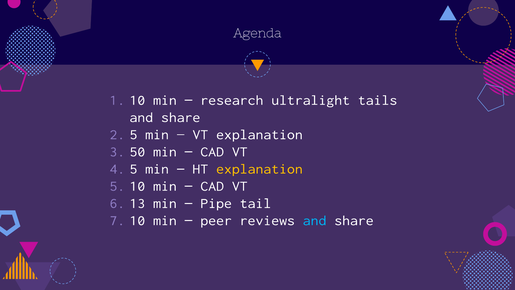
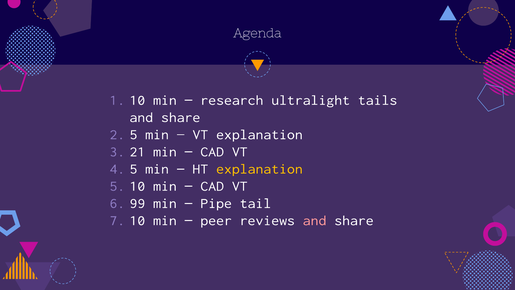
50: 50 -> 21
13: 13 -> 99
and at (315, 220) colour: light blue -> pink
